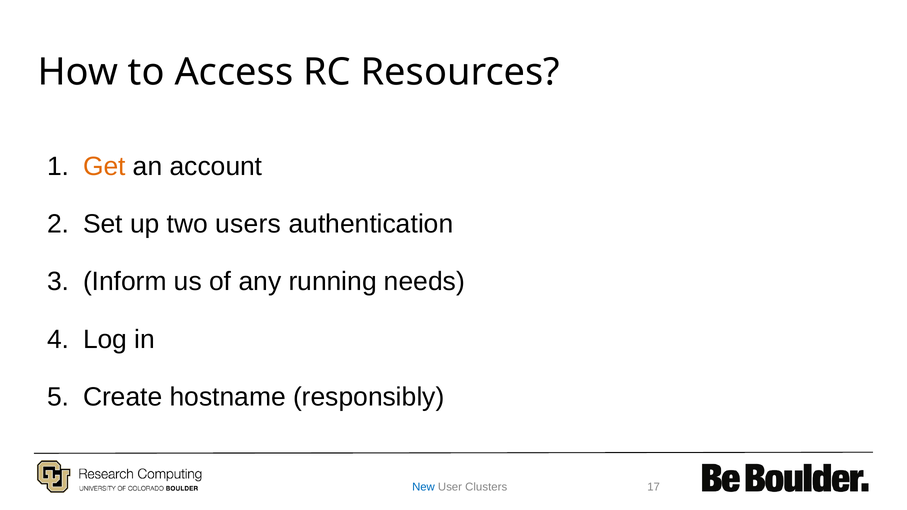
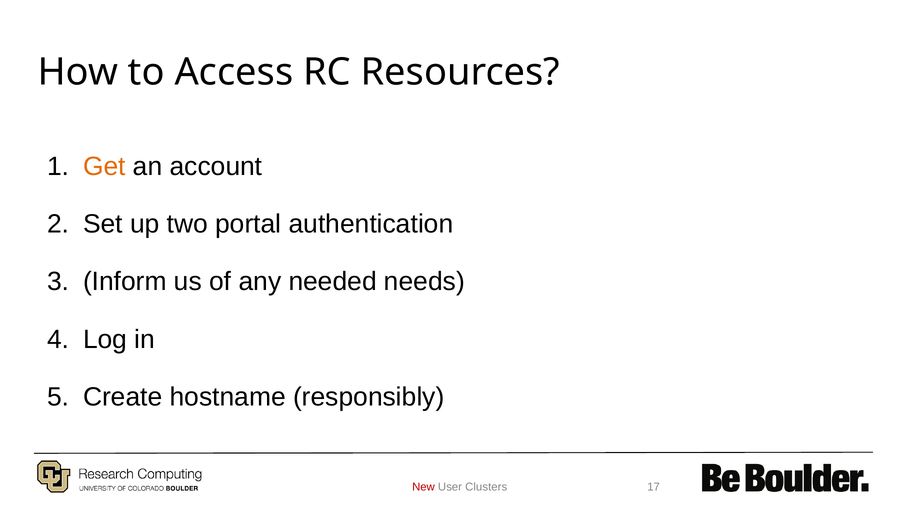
users: users -> portal
running: running -> needed
New colour: blue -> red
